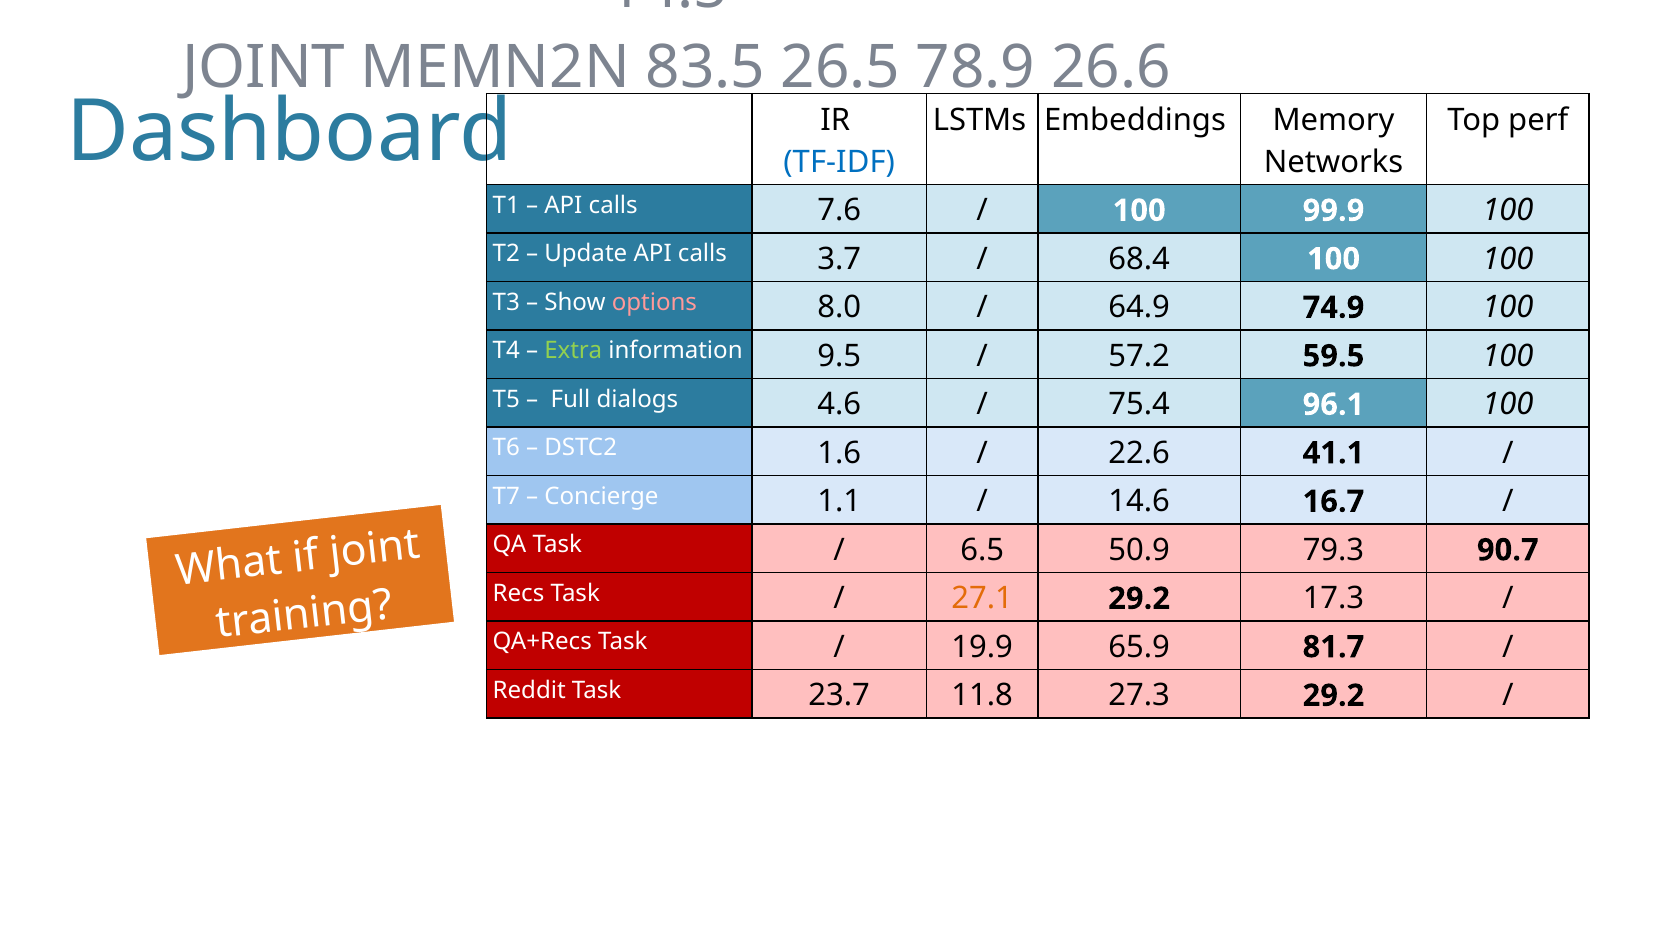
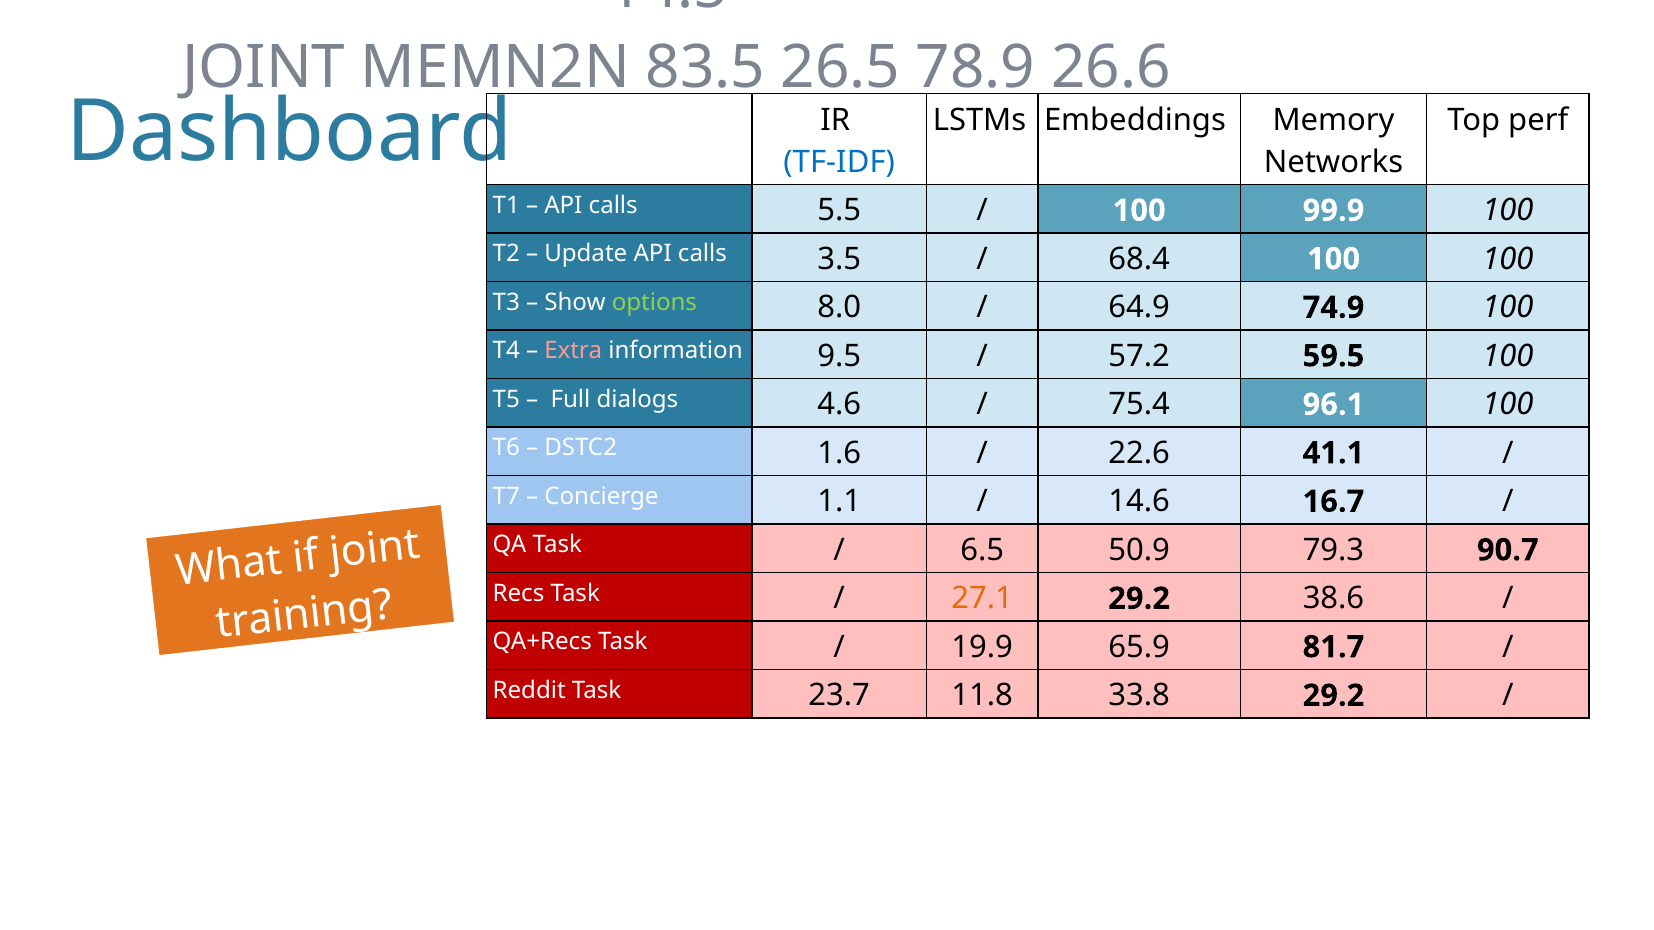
7.6: 7.6 -> 5.5
3.7: 3.7 -> 3.5
options colour: pink -> light green
Extra colour: light green -> pink
17.3: 17.3 -> 38.6
27.3: 27.3 -> 33.8
